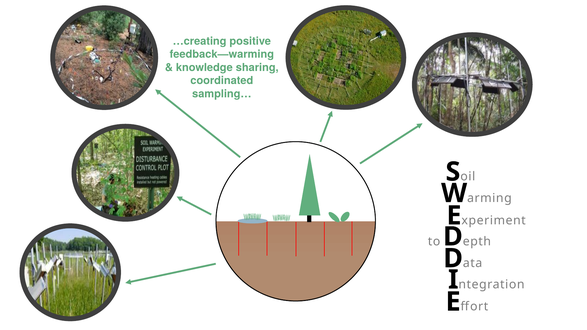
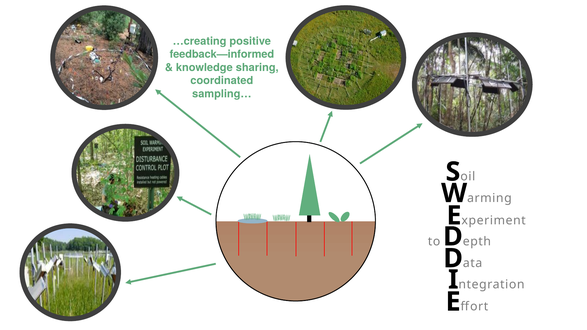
feedback—warming: feedback—warming -> feedback—informed
